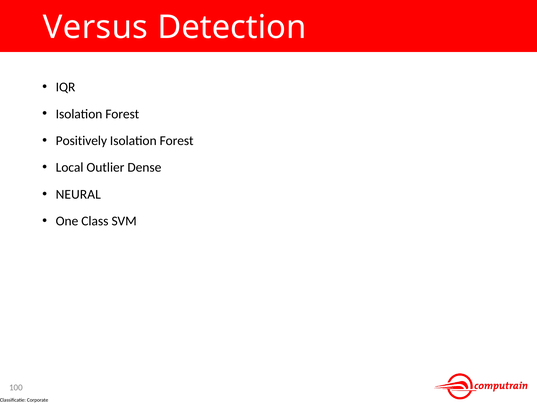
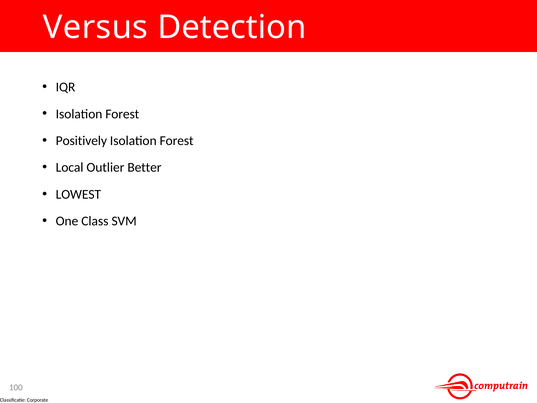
Dense: Dense -> Better
NEURAL: NEURAL -> LOWEST
